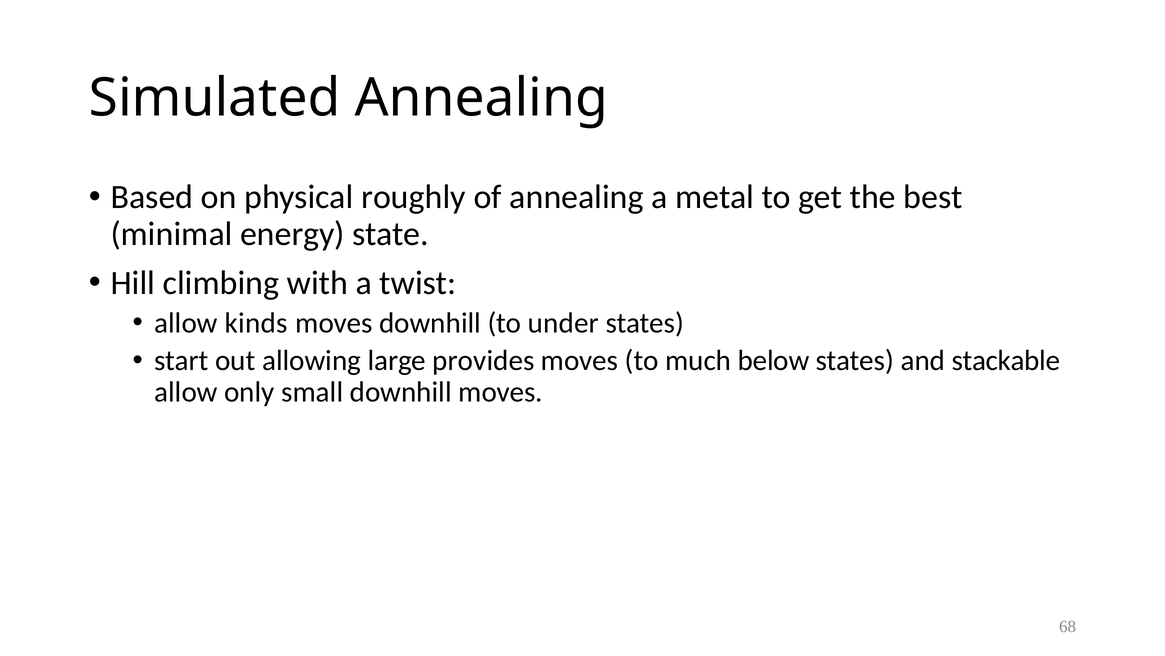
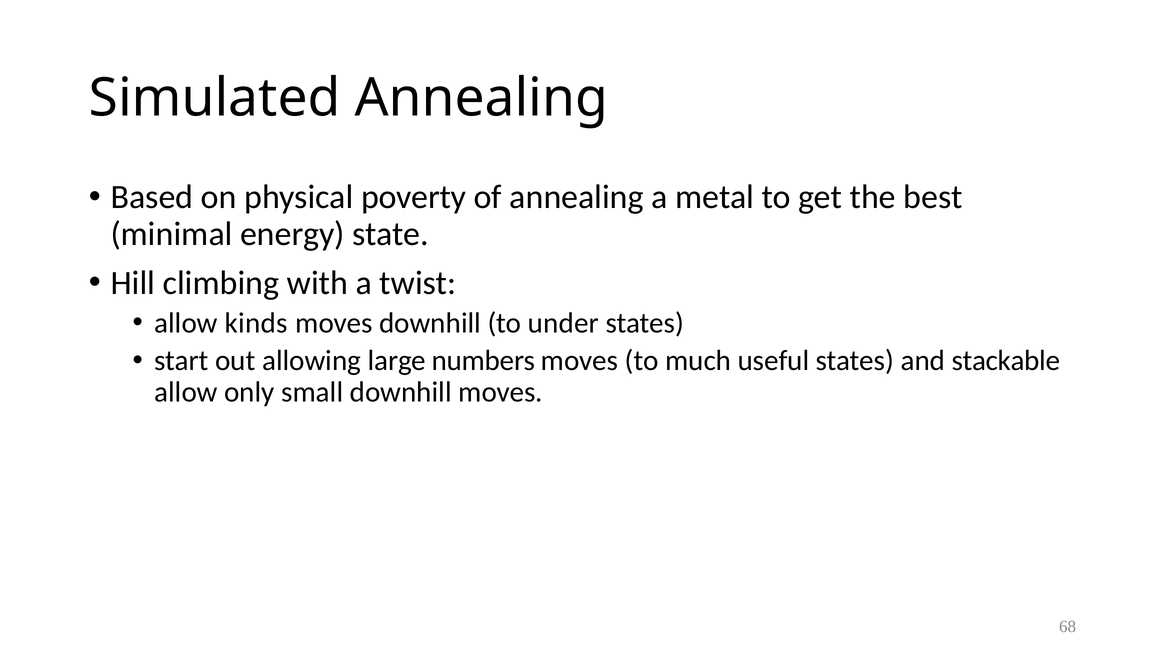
roughly: roughly -> poverty
provides: provides -> numbers
below: below -> useful
